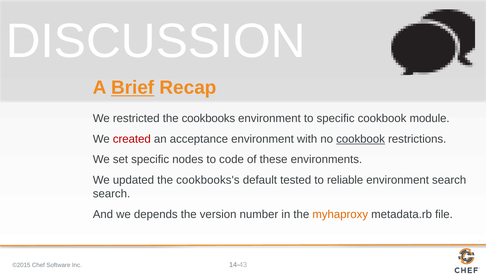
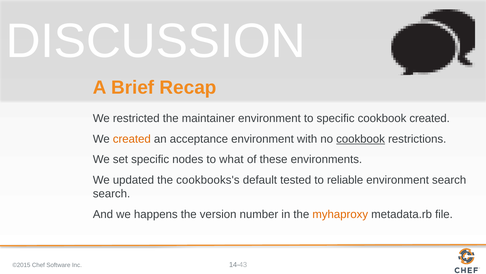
Brief underline: present -> none
cookbooks: cookbooks -> maintainer
cookbook module: module -> created
created at (132, 139) colour: red -> orange
code: code -> what
depends: depends -> happens
